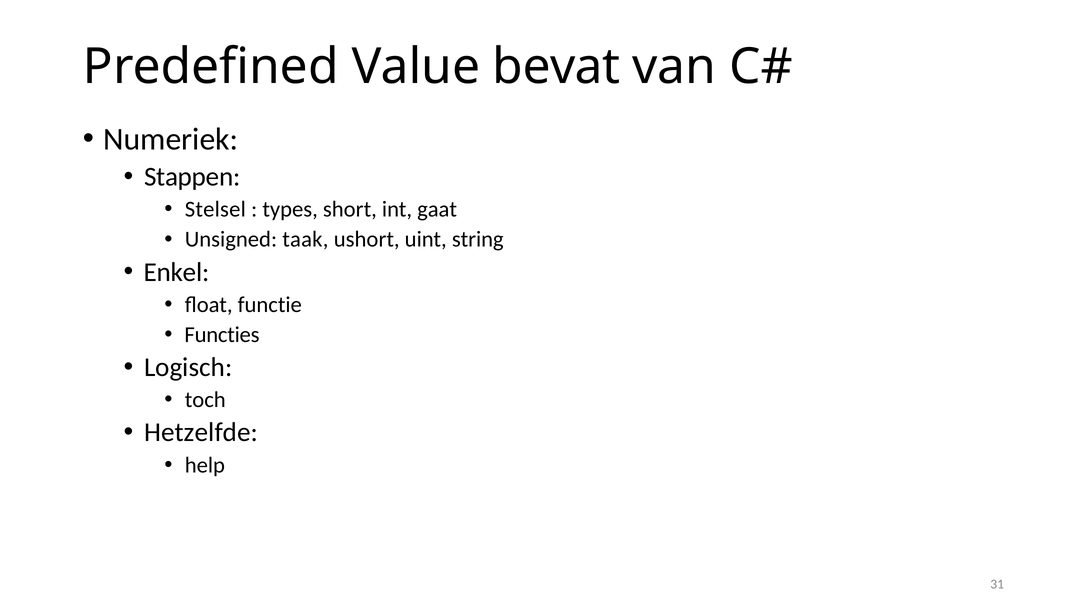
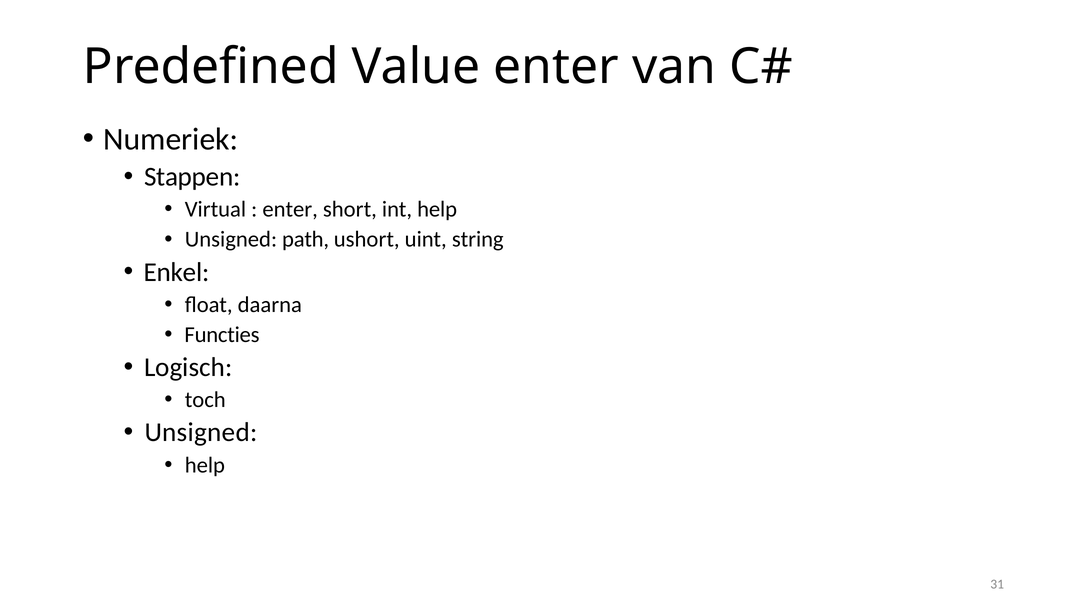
Value bevat: bevat -> enter
Stelsel: Stelsel -> Virtual
types at (290, 209): types -> enter
int gaat: gaat -> help
taak: taak -> path
functie: functie -> daarna
Hetzelfde at (201, 432): Hetzelfde -> Unsigned
